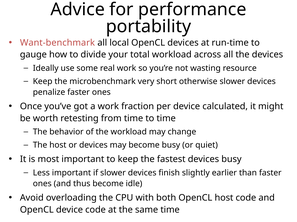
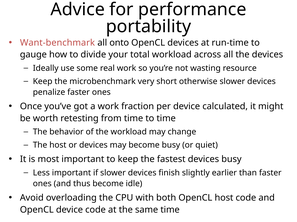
local: local -> onto
